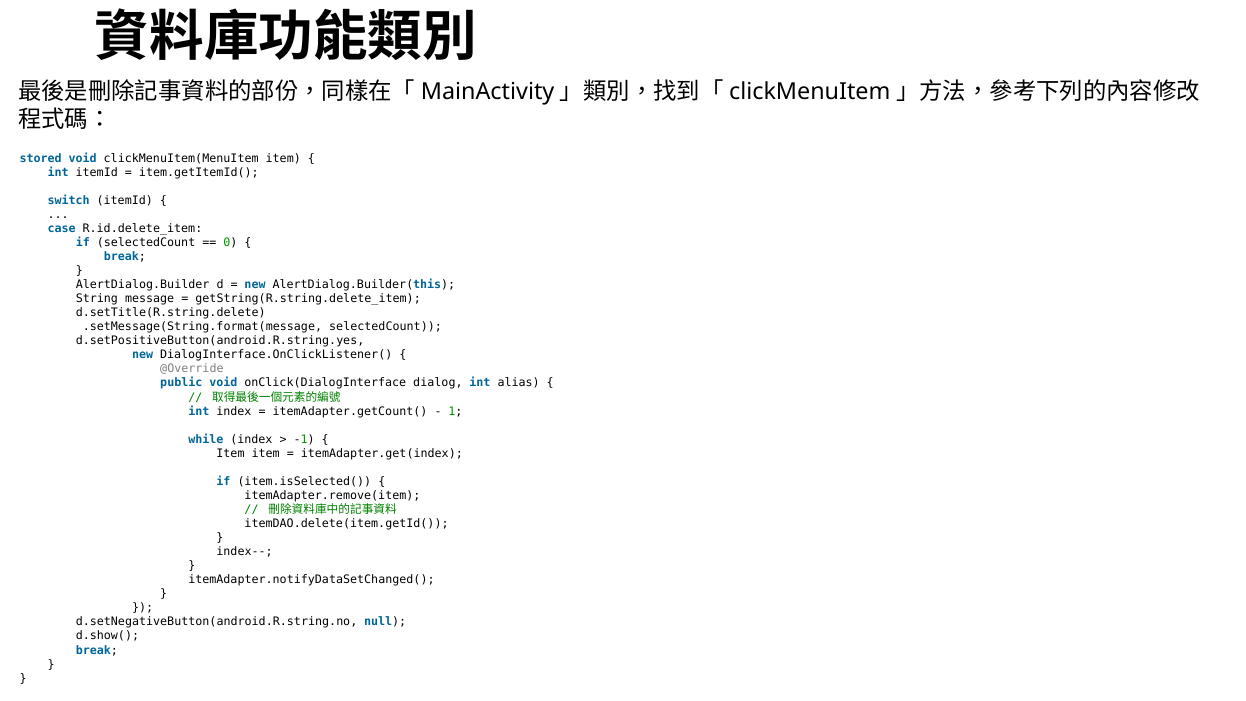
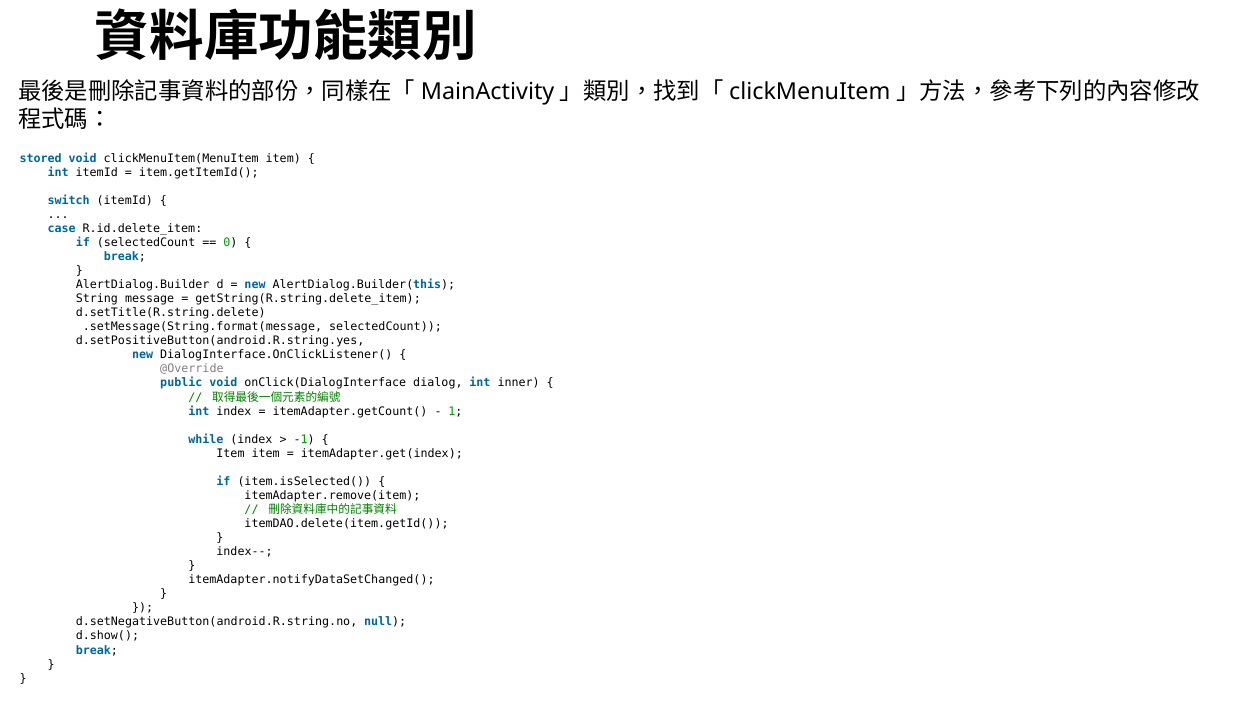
alias: alias -> inner
